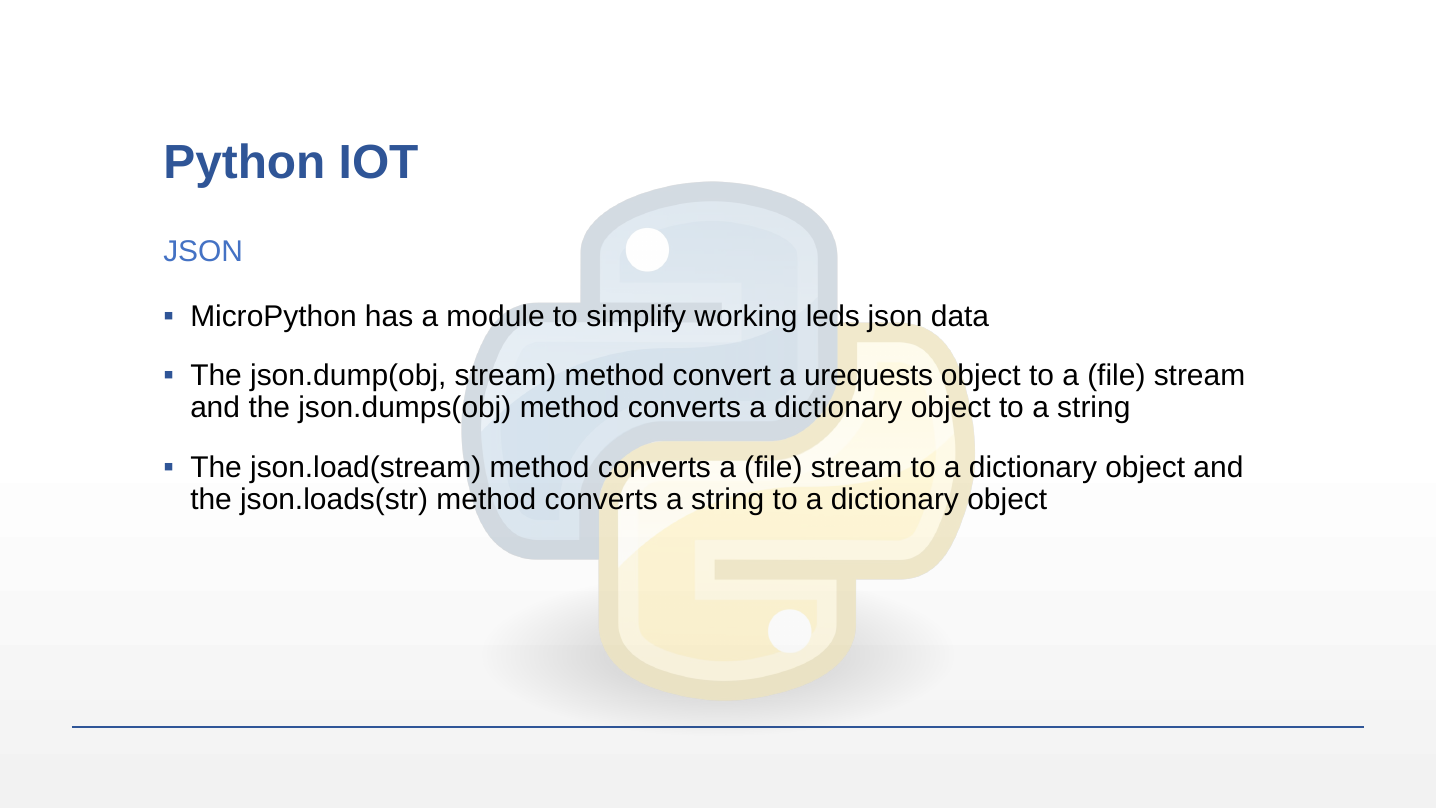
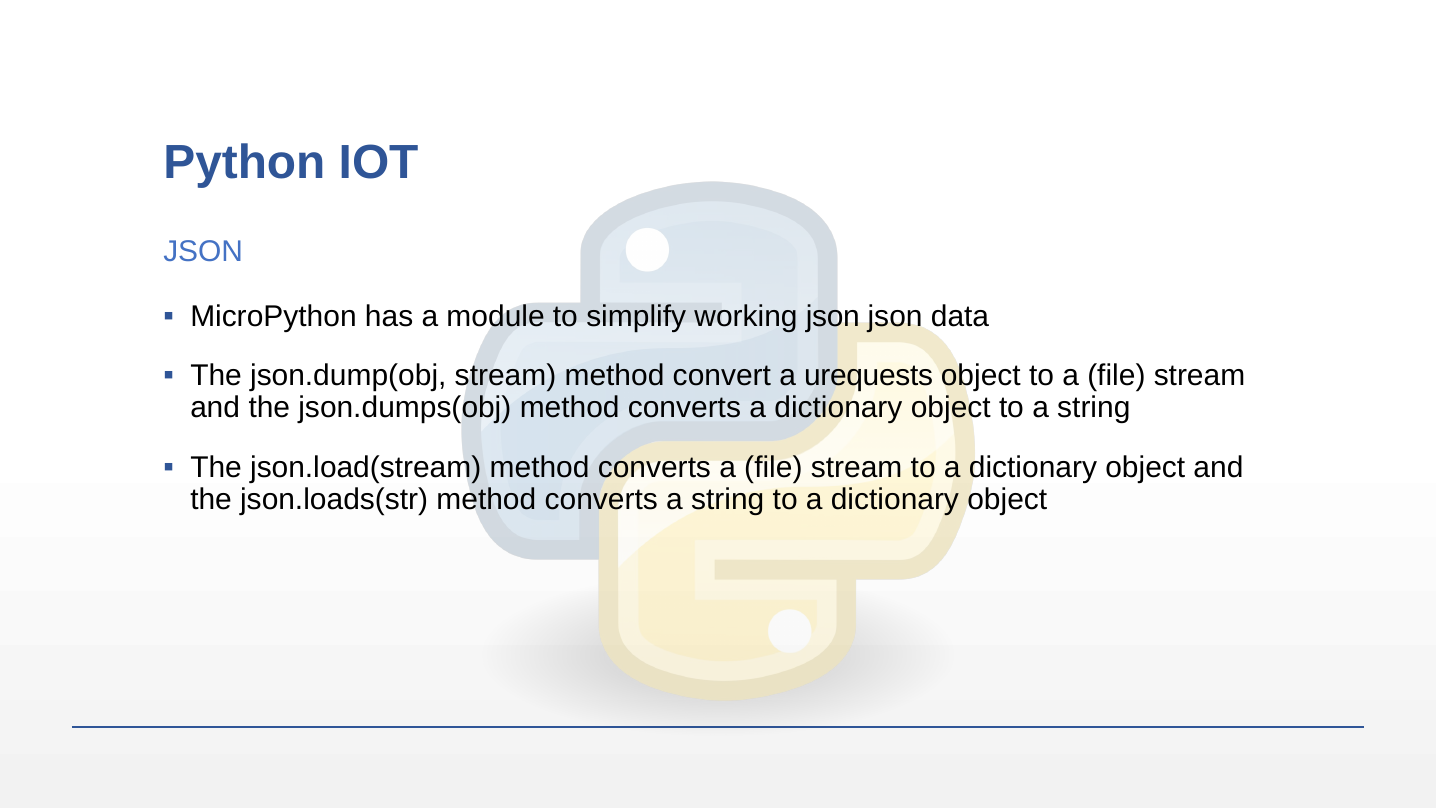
working leds: leds -> json
